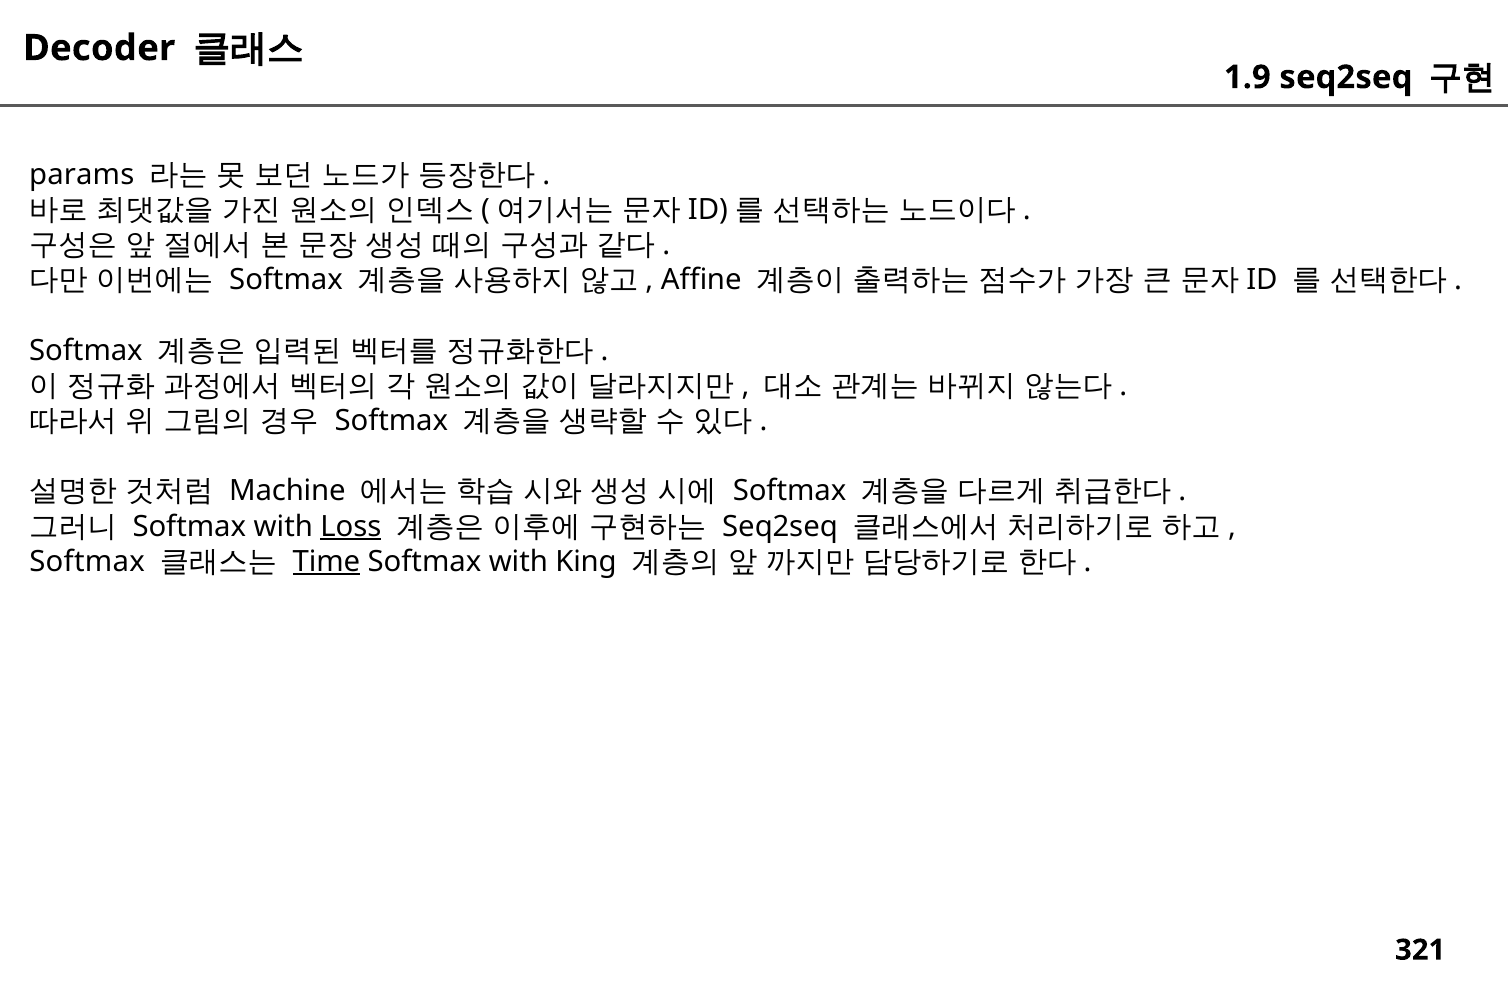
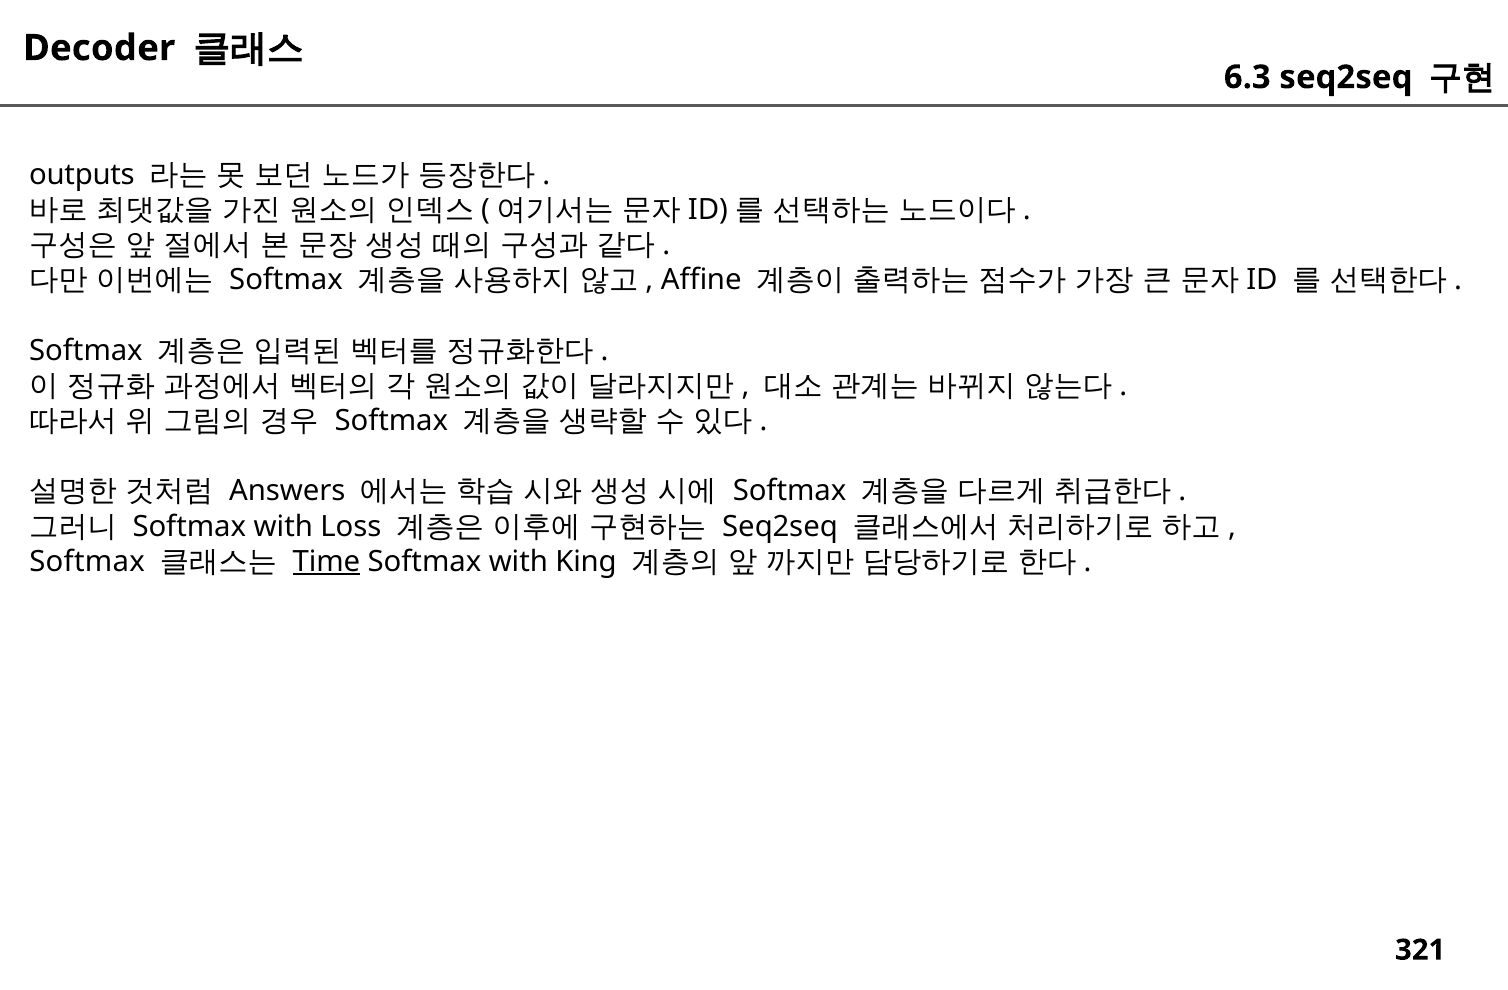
1.9: 1.9 -> 6.3
params: params -> outputs
Machine: Machine -> Answers
Loss underline: present -> none
